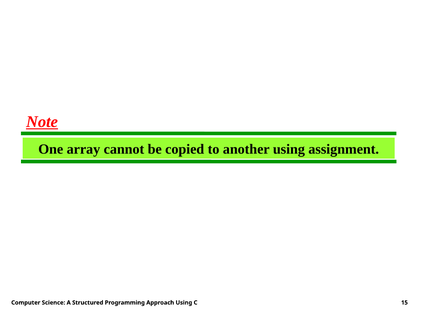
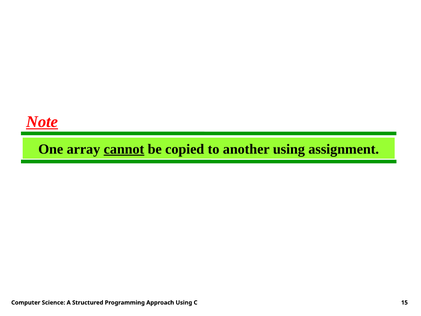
cannot underline: none -> present
